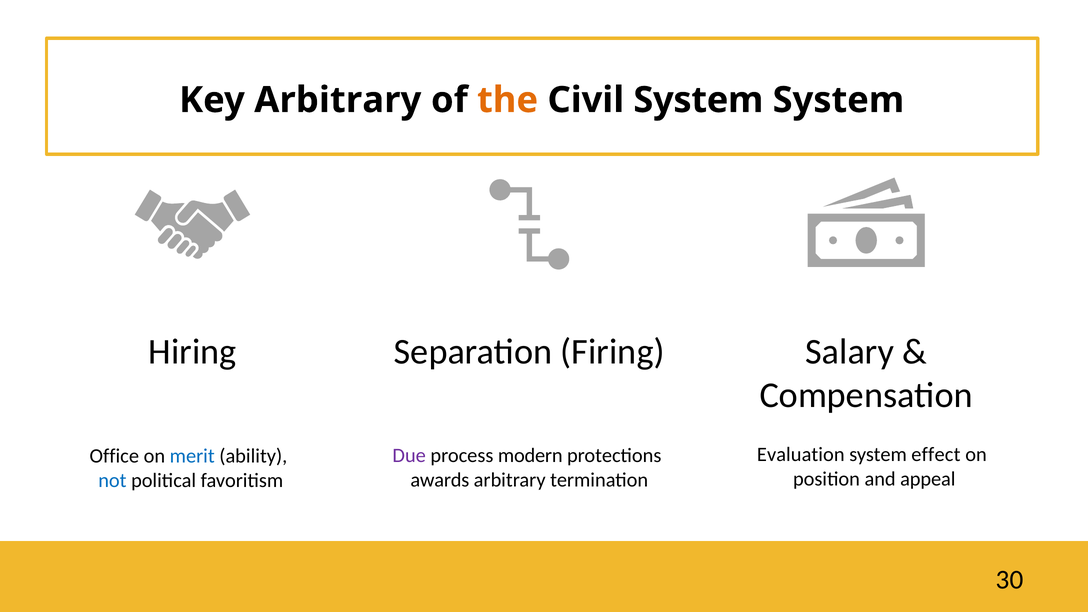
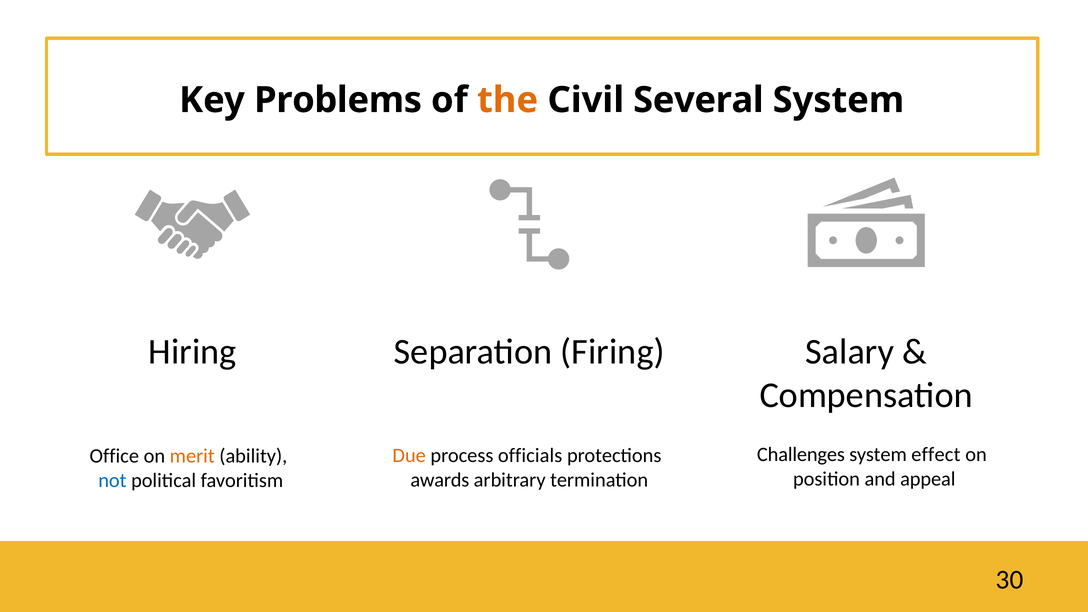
Key Arbitrary: Arbitrary -> Problems
Civil System: System -> Several
Evaluation: Evaluation -> Challenges
Due colour: purple -> orange
modern: modern -> officials
merit colour: blue -> orange
